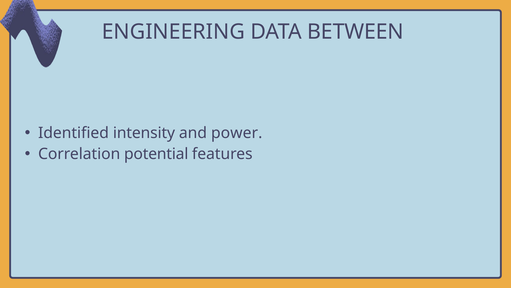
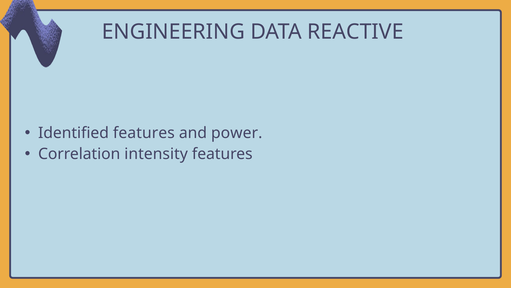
BETWEEN: BETWEEN -> REACTIVE
Identified intensity: intensity -> features
potential: potential -> intensity
